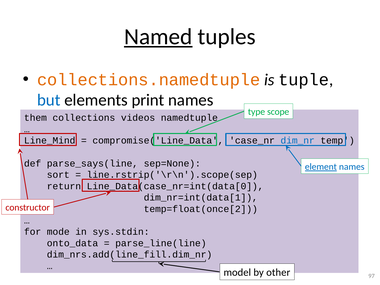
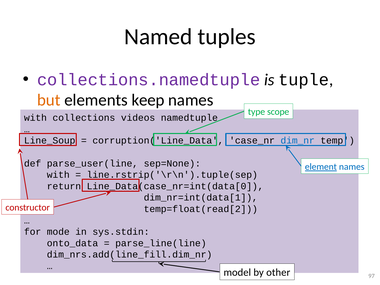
Named underline: present -> none
collections.namedtuple colour: orange -> purple
but colour: blue -> orange
print: print -> keep
them at (35, 118): them -> with
Line_Mind: Line_Mind -> Line_Soup
compromise('Line_Data: compromise('Line_Data -> corruption('Line_Data
parse_says(line: parse_says(line -> parse_user(line
sort at (58, 175): sort -> with
line.rstrip('\r\n').scope(sep: line.rstrip('\r\n').scope(sep -> line.rstrip('\r\n').tuple(sep
temp=float(once[2: temp=float(once[2 -> temp=float(read[2
